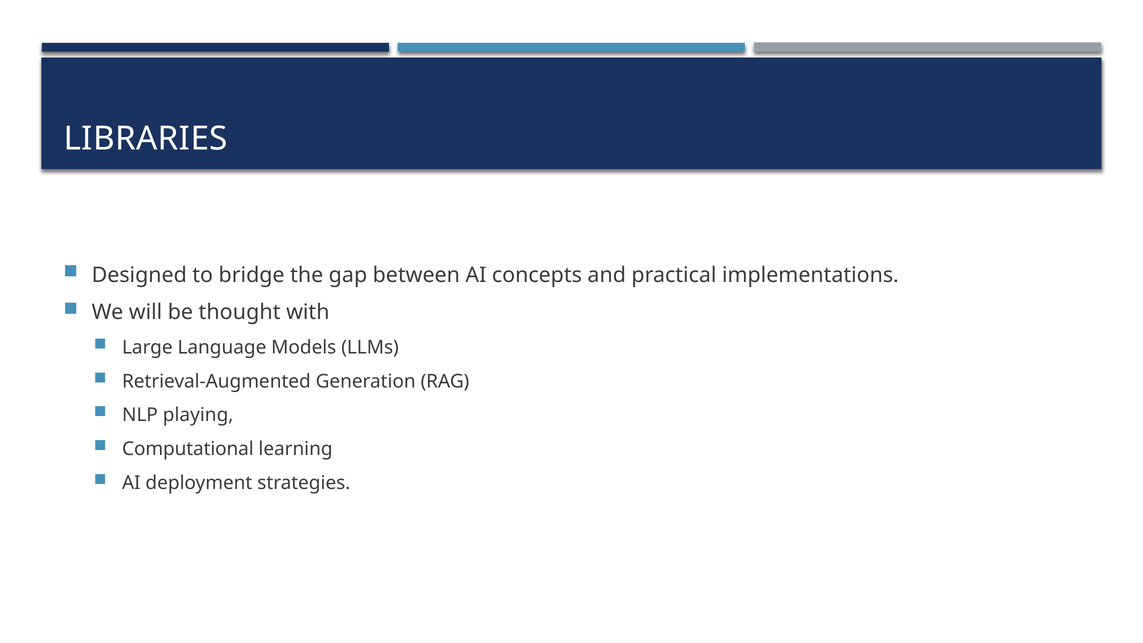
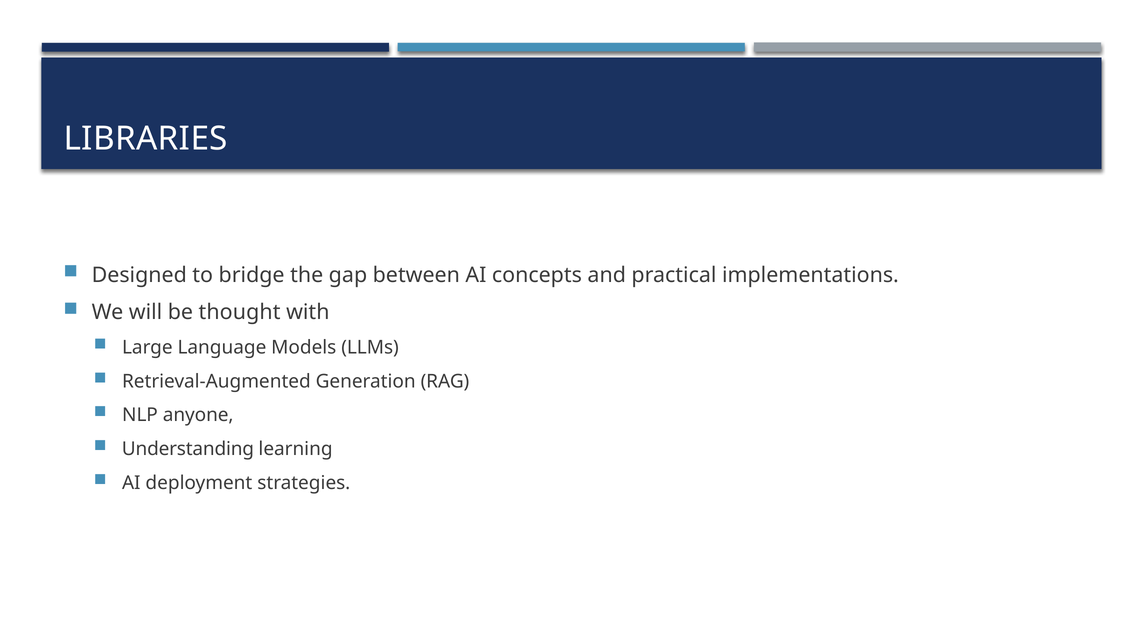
playing: playing -> anyone
Computational: Computational -> Understanding
